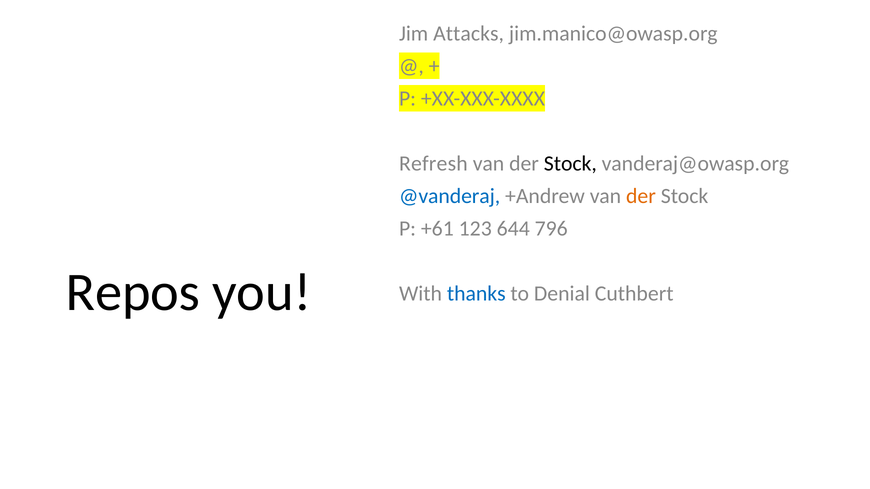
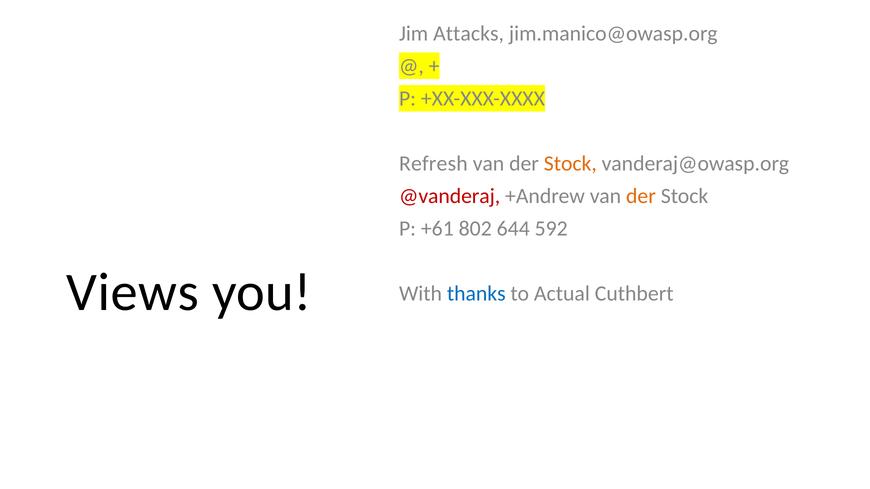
Stock at (570, 164) colour: black -> orange
@vanderaj colour: blue -> red
123: 123 -> 802
796: 796 -> 592
Repos: Repos -> Views
Denial: Denial -> Actual
